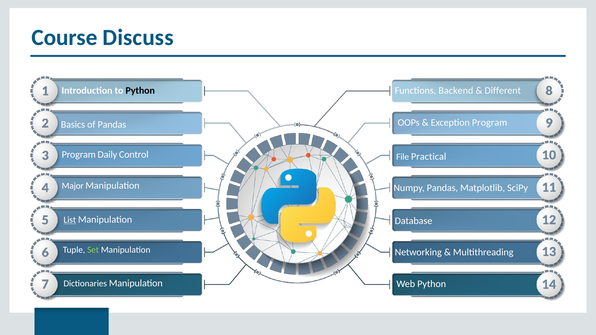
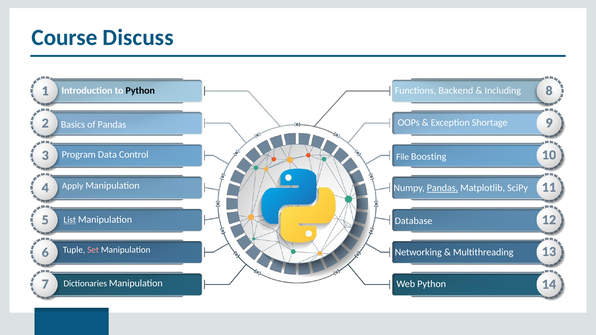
Different: Different -> Including
Exception Program: Program -> Shortage
Daily: Daily -> Data
Practical: Practical -> Boosting
Major: Major -> Apply
Pandas at (442, 188) underline: none -> present
Set colour: light green -> pink
